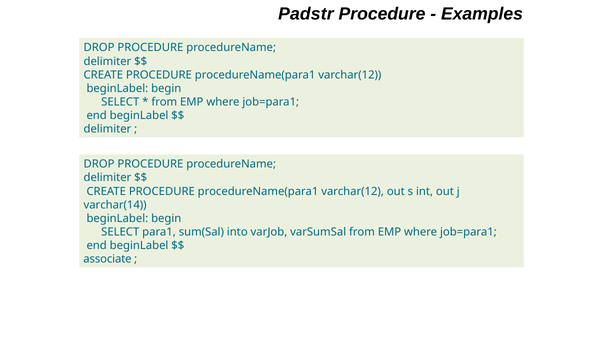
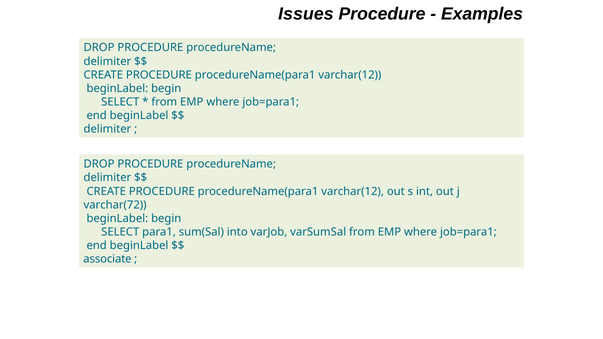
Padstr: Padstr -> Issues
varchar(14: varchar(14 -> varchar(72
